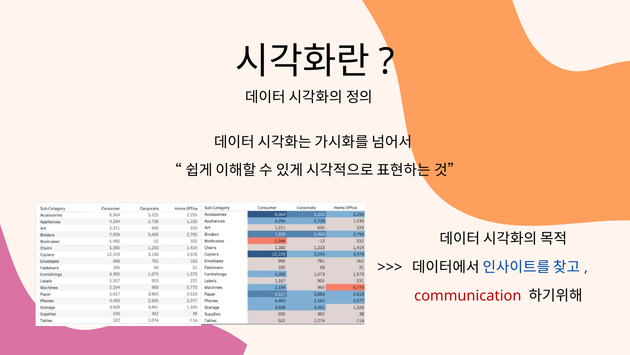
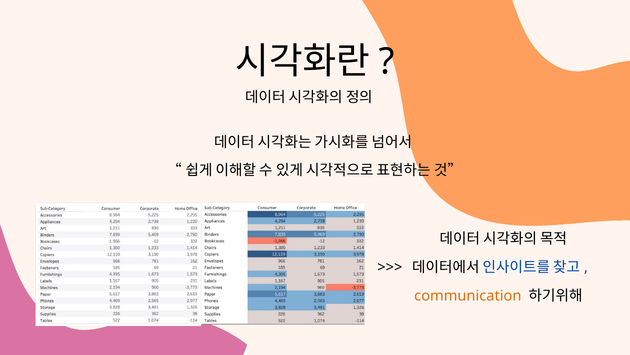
communication colour: red -> orange
